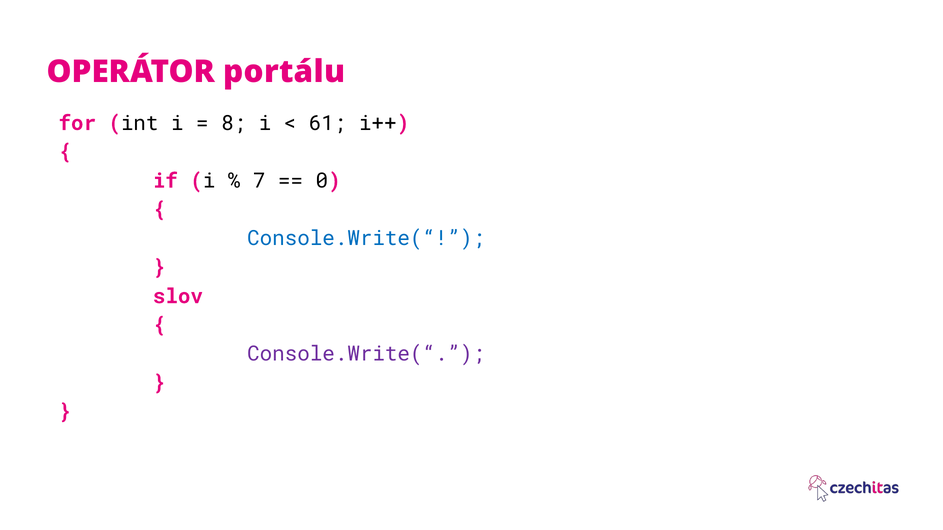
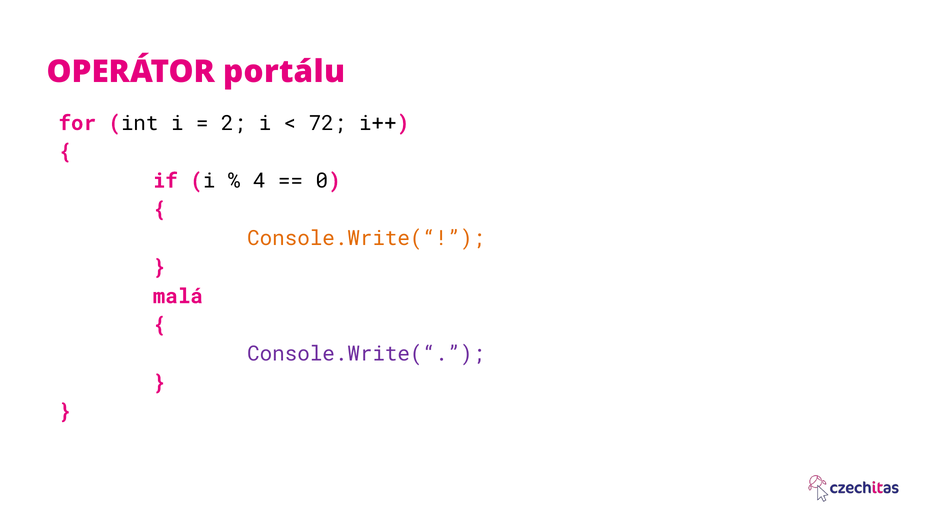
8: 8 -> 2
61: 61 -> 72
7: 7 -> 4
Console.Write(“ at (366, 239) colour: blue -> orange
slov: slov -> malá
